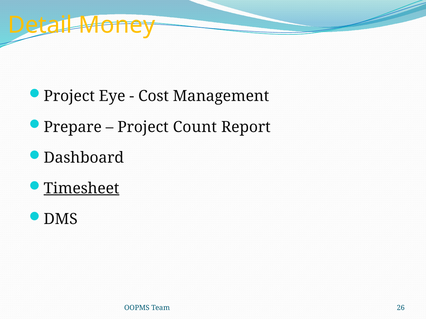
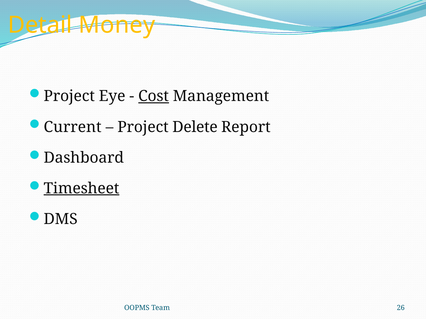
Cost underline: none -> present
Prepare: Prepare -> Current
Count: Count -> Delete
